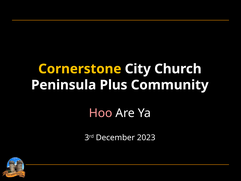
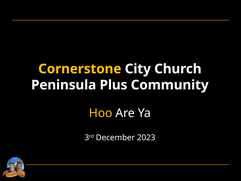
Hoo colour: pink -> yellow
